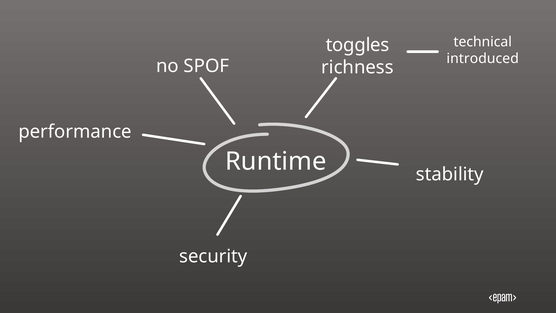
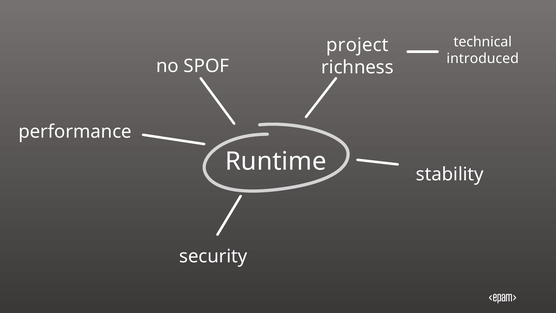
toggles: toggles -> project
